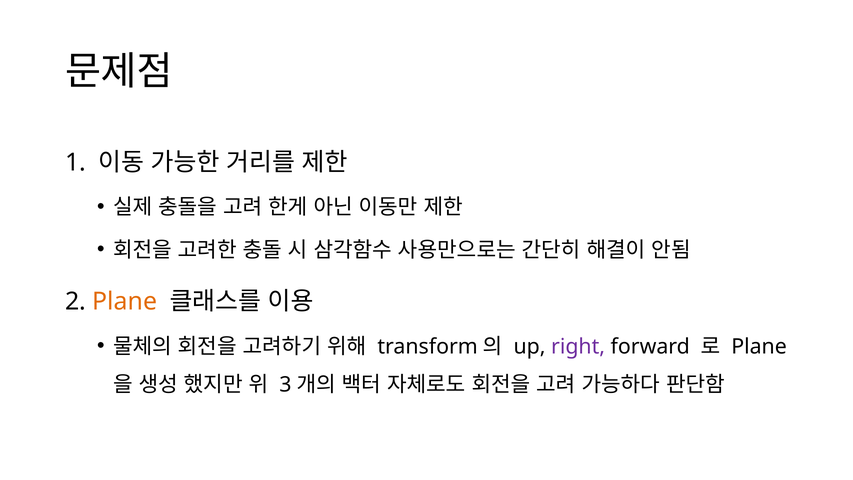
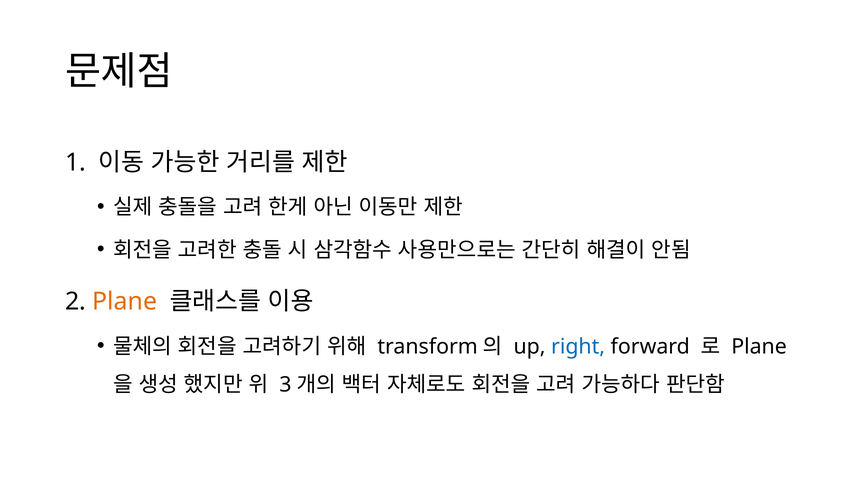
right colour: purple -> blue
